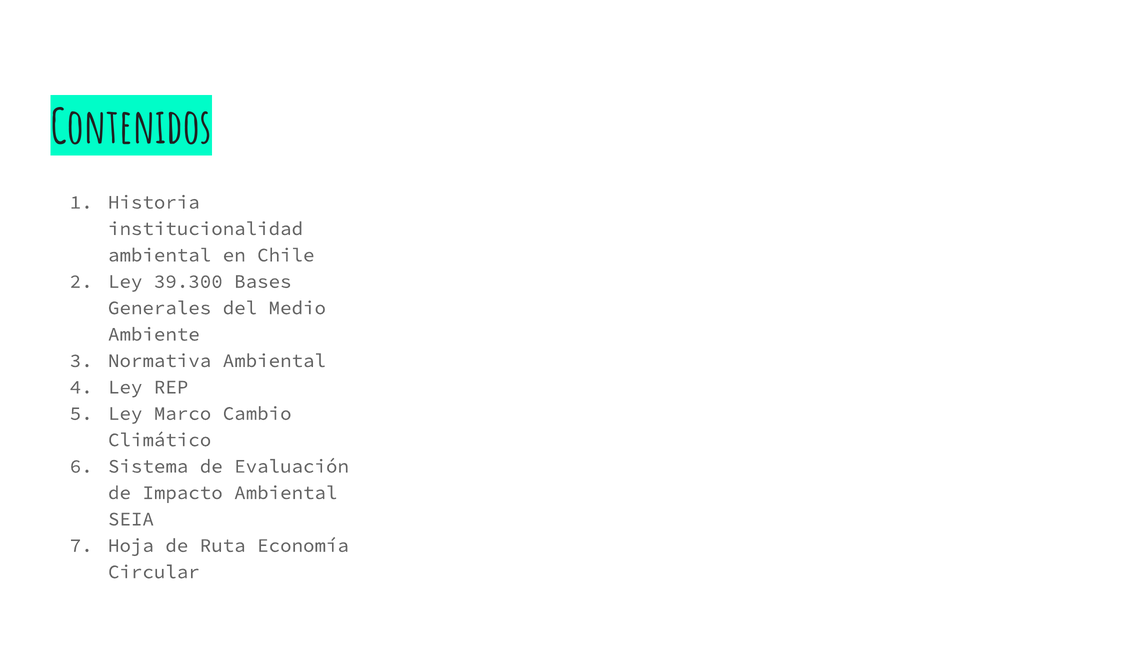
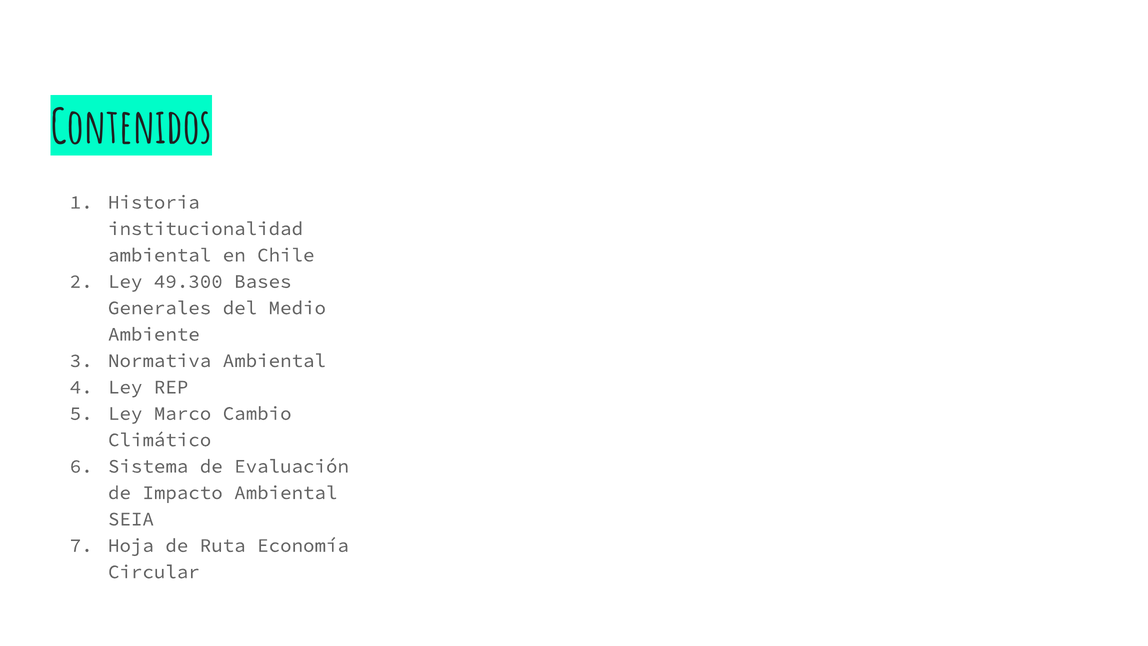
39.300: 39.300 -> 49.300
